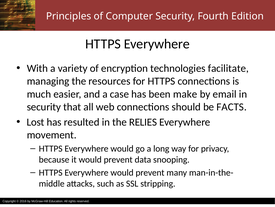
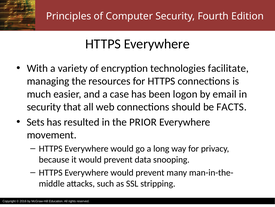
make: make -> logon
Lost: Lost -> Sets
RELIES: RELIES -> PRIOR
